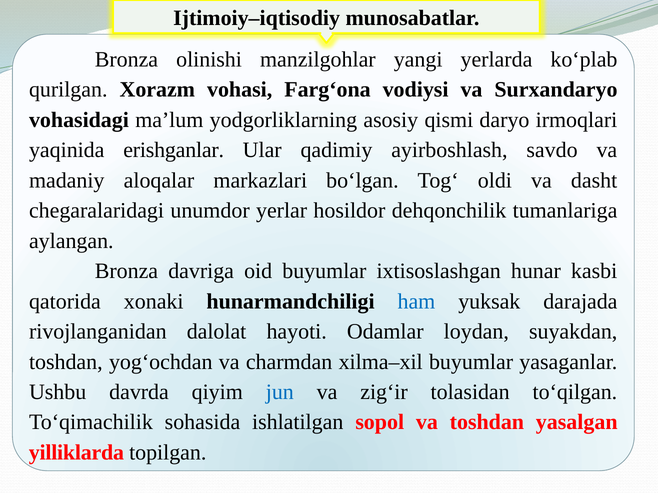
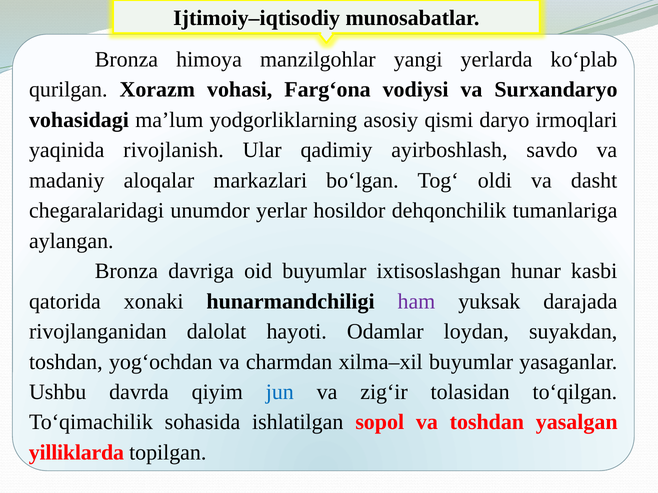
olinishi: olinishi -> himoya
erishganlar: erishganlar -> rivojlanish
ham colour: blue -> purple
